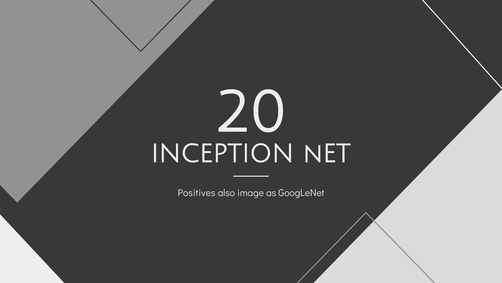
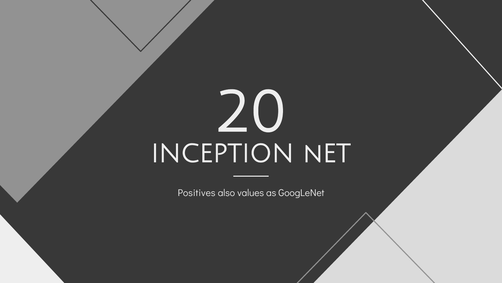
image: image -> values
